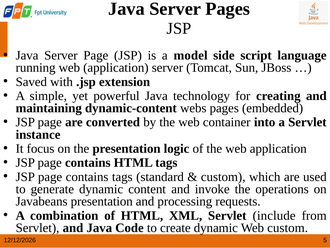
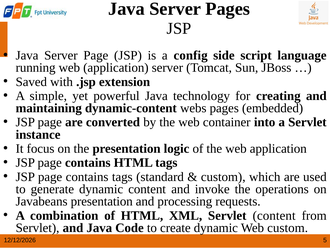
model: model -> config
Servlet include: include -> content
